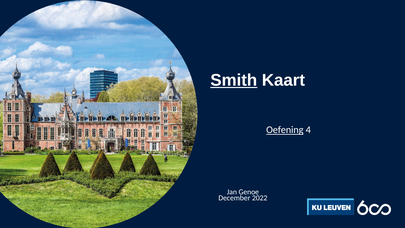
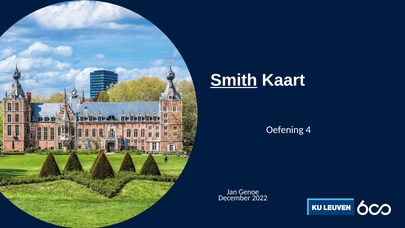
Oefening underline: present -> none
